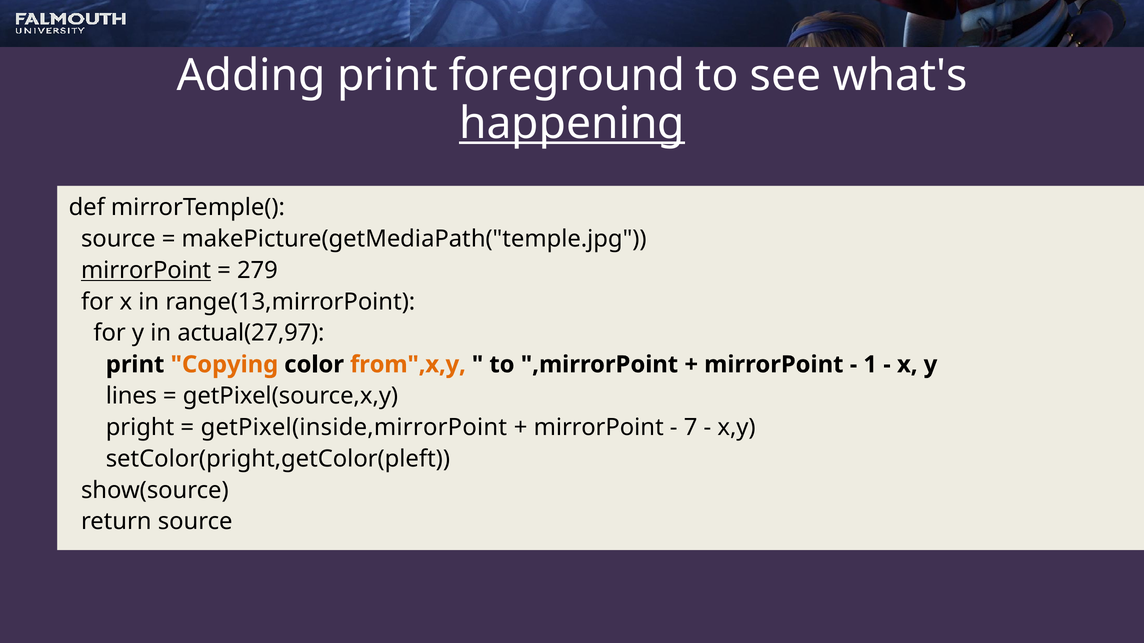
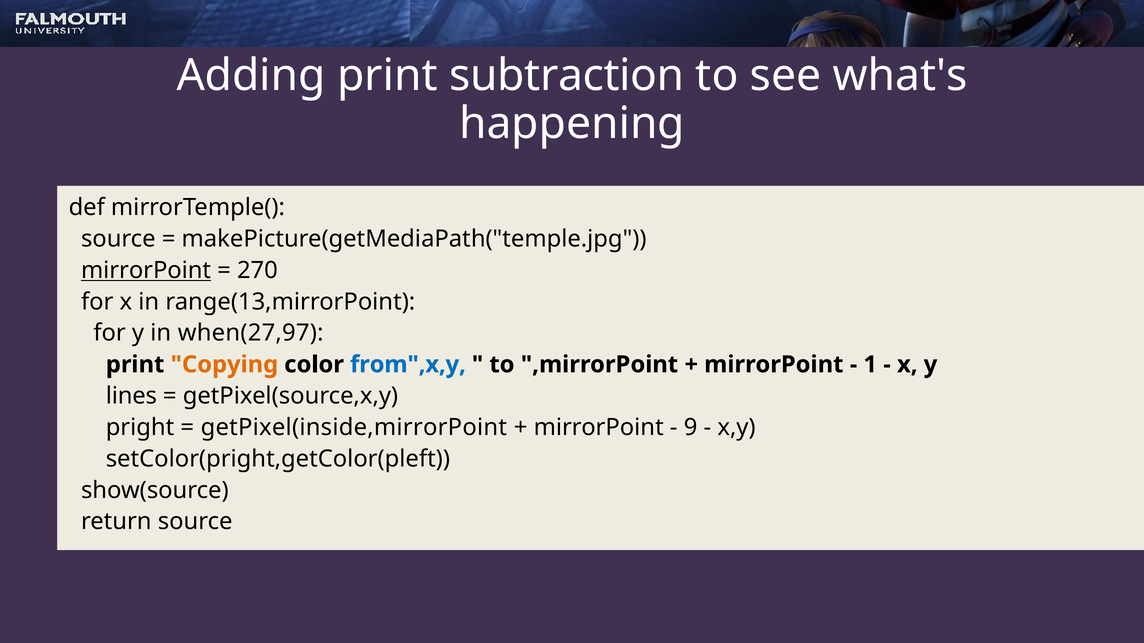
foreground: foreground -> subtraction
happening underline: present -> none
279: 279 -> 270
actual(27,97: actual(27,97 -> when(27,97
from",x,y colour: orange -> blue
7: 7 -> 9
